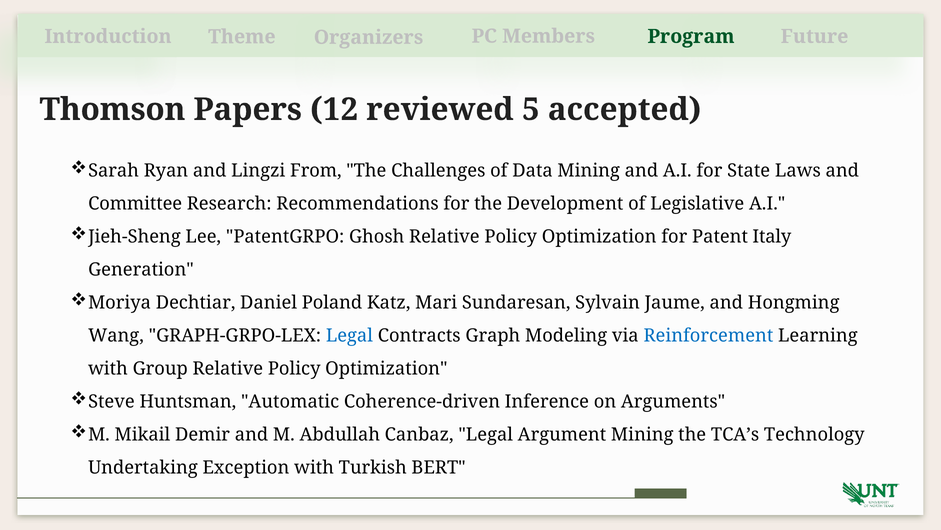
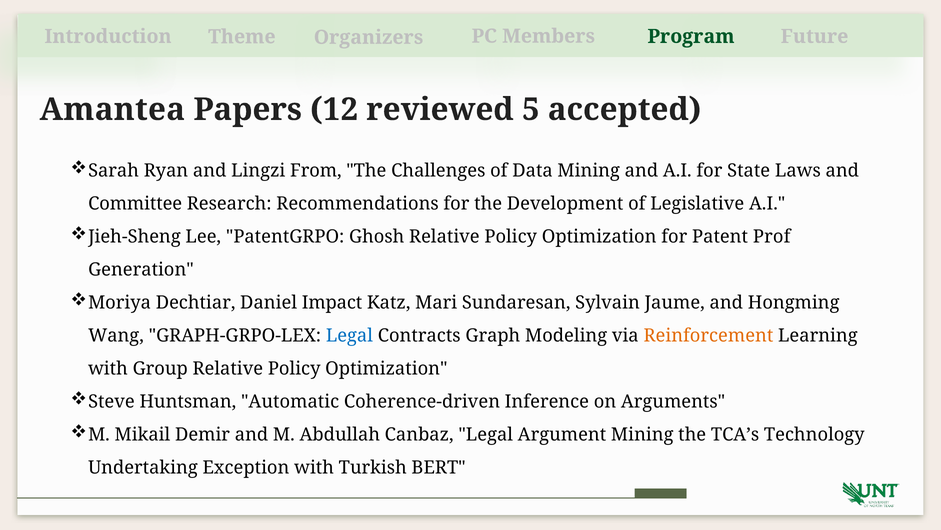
Thomson: Thomson -> Amantea
Italy: Italy -> Prof
Poland: Poland -> Impact
Reinforcement colour: blue -> orange
